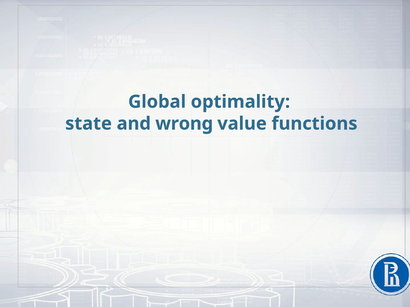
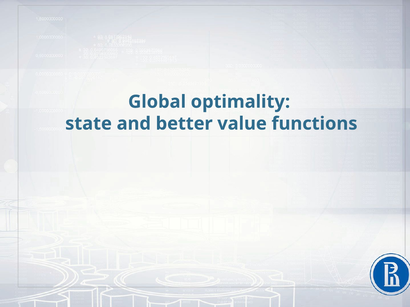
wrong: wrong -> better
